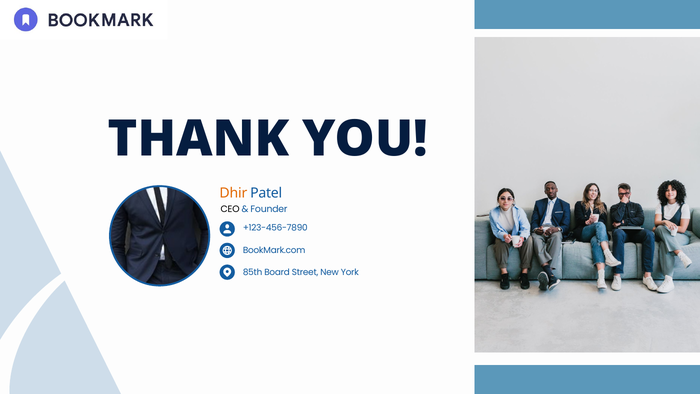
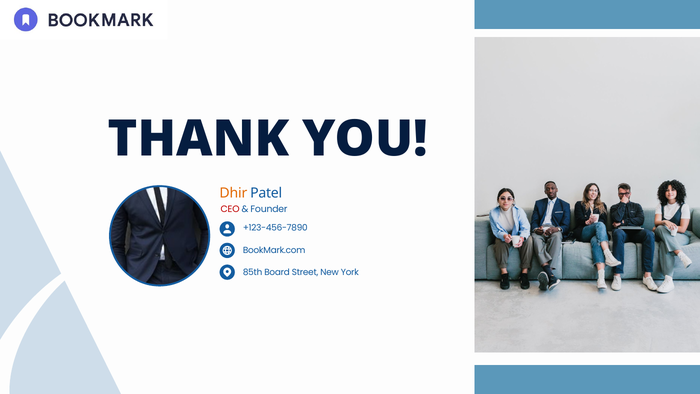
CEO colour: black -> red
